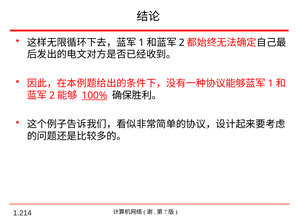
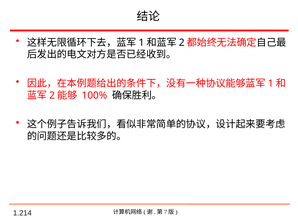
100% underline: present -> none
